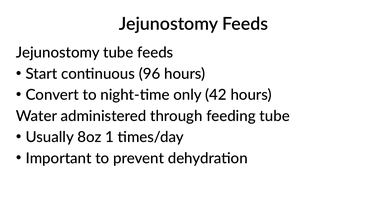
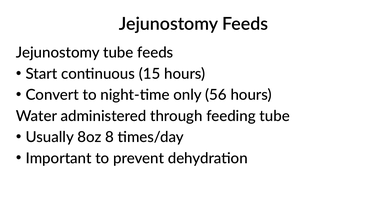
96: 96 -> 15
42: 42 -> 56
1: 1 -> 8
